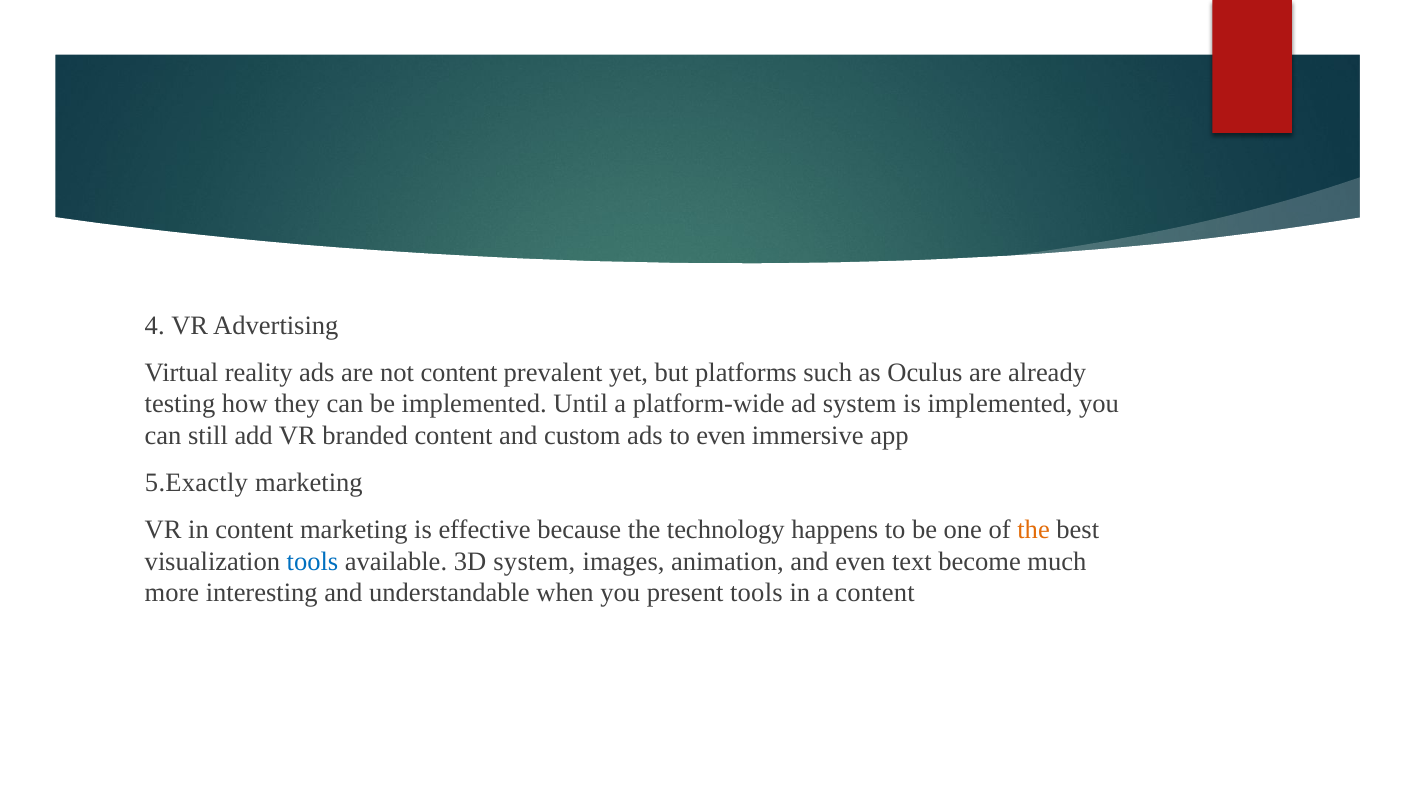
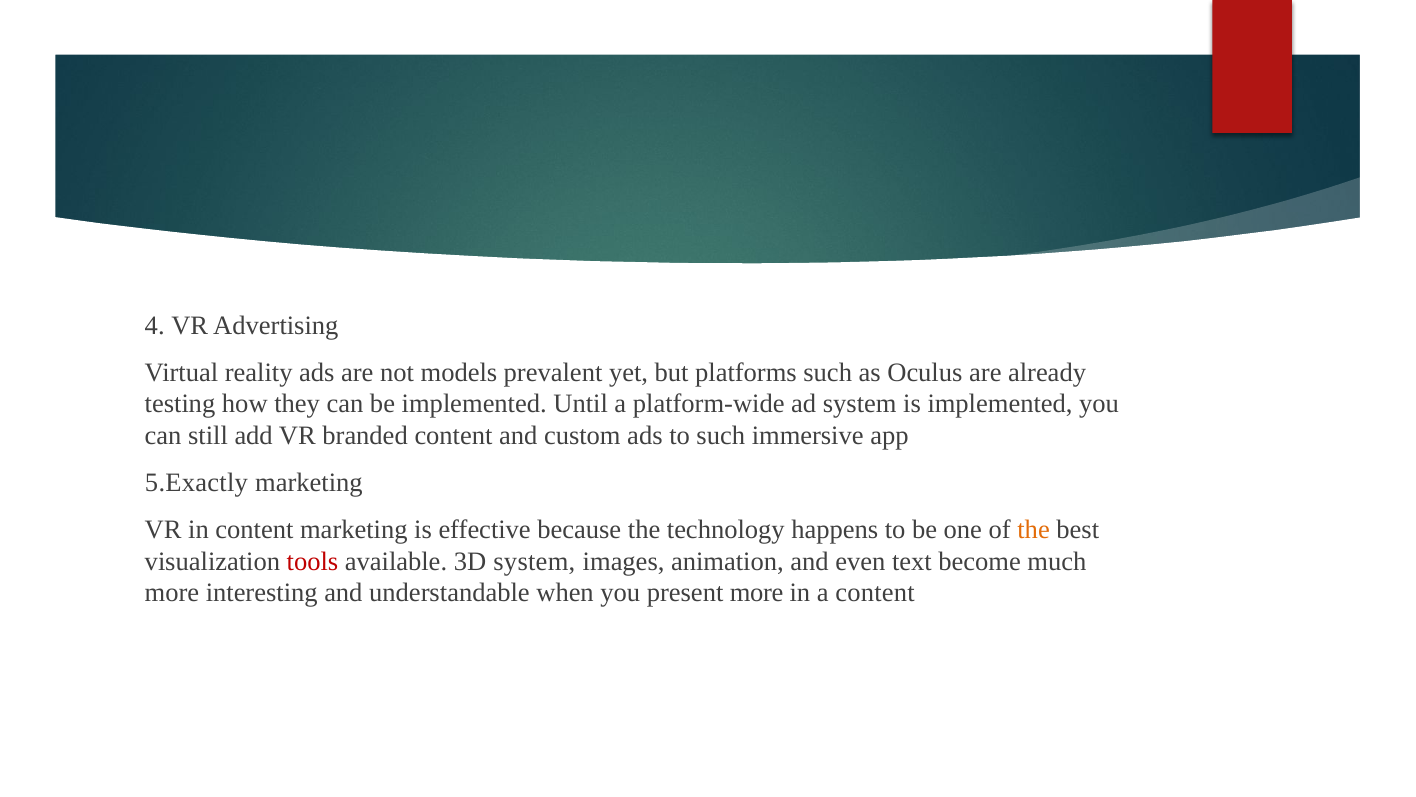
not content: content -> models
to even: even -> such
tools at (312, 561) colour: blue -> red
present tools: tools -> more
